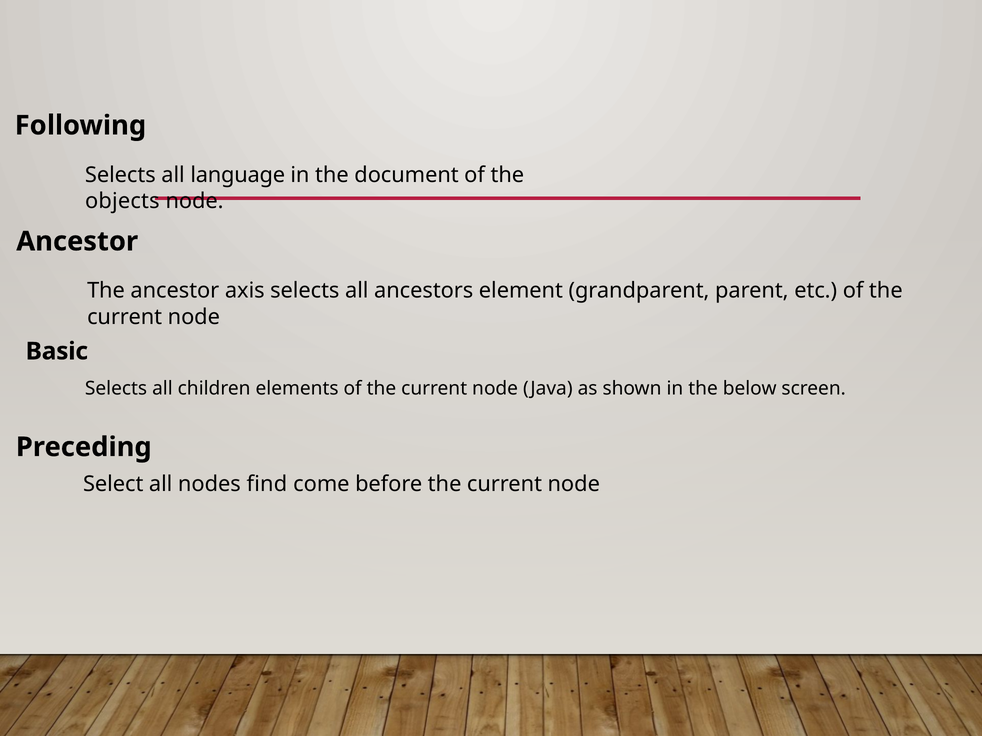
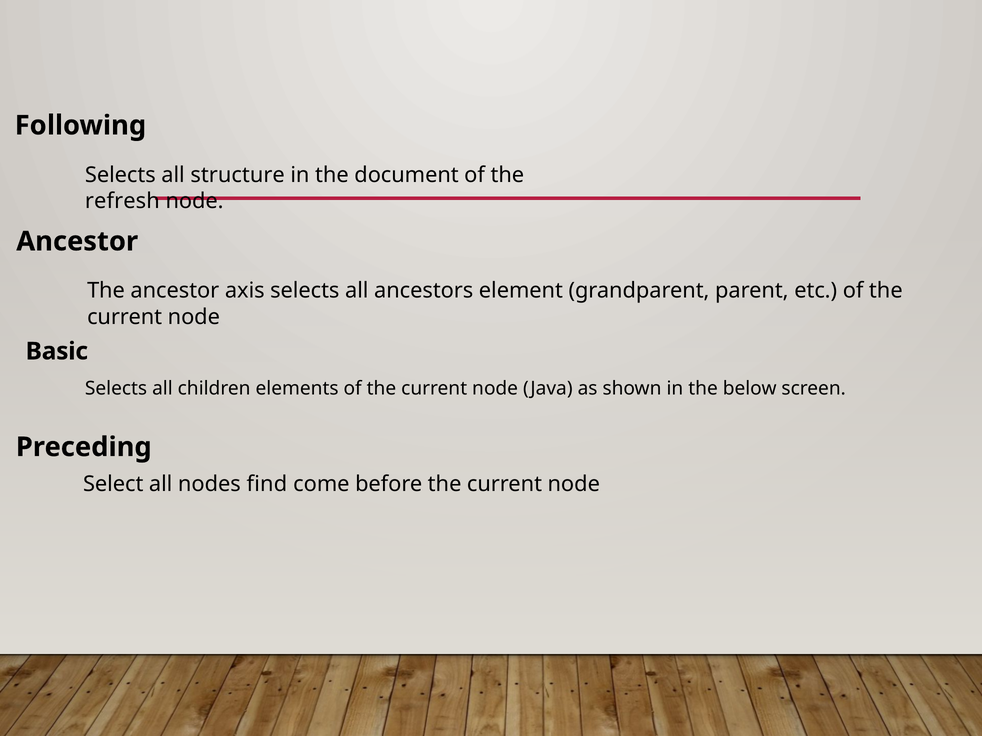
language: language -> structure
objects: objects -> refresh
